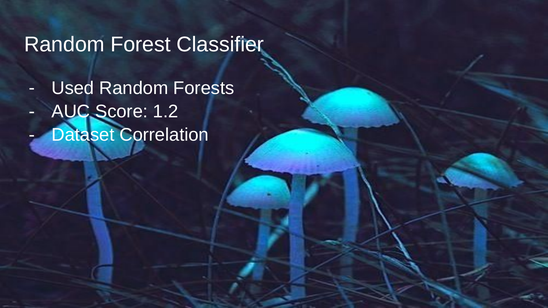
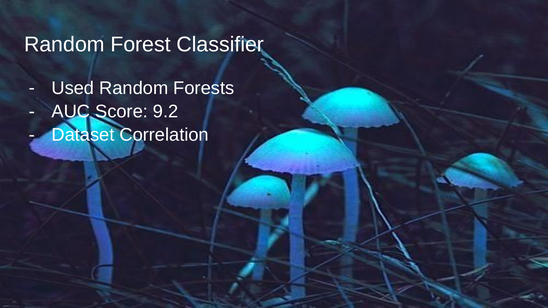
1.2: 1.2 -> 9.2
